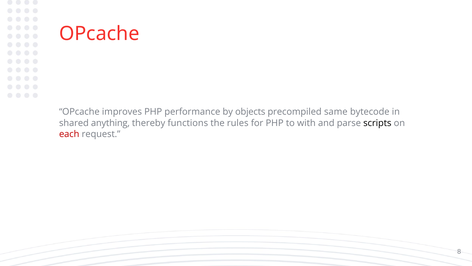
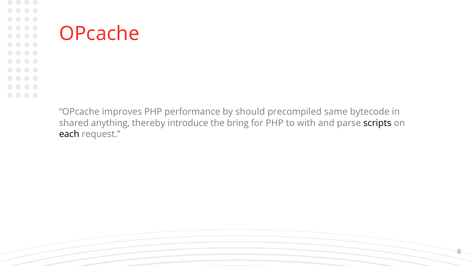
objects: objects -> should
functions: functions -> introduce
rules: rules -> bring
each colour: red -> black
